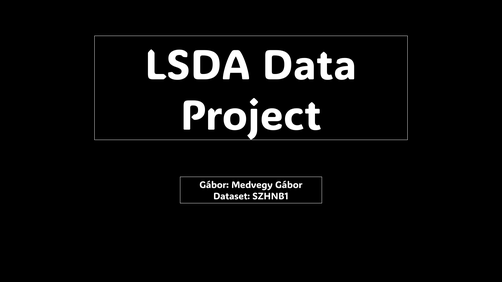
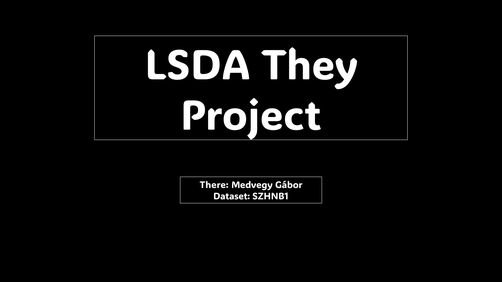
Data: Data -> They
Gábor at (214, 185): Gábor -> There
